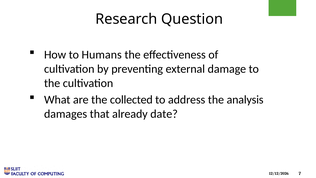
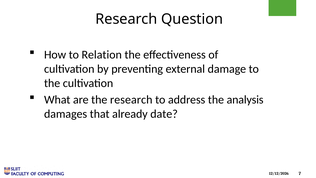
Humans: Humans -> Relation
the collected: collected -> research
